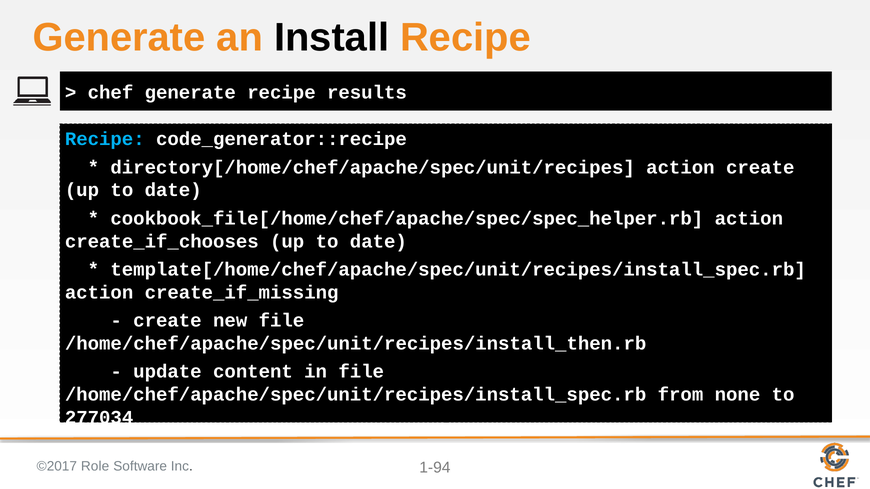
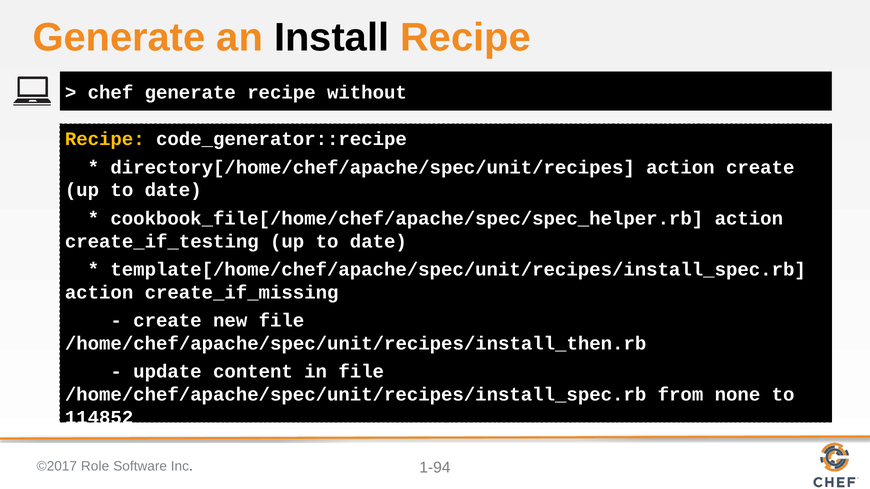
results: results -> without
Recipe at (105, 139) colour: light blue -> yellow
create_if_chooses: create_if_chooses -> create_if_testing
277034: 277034 -> 114852
